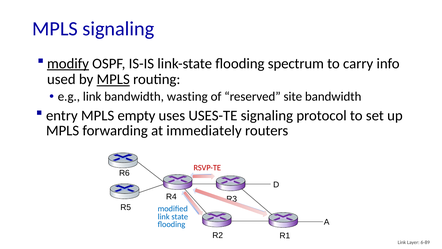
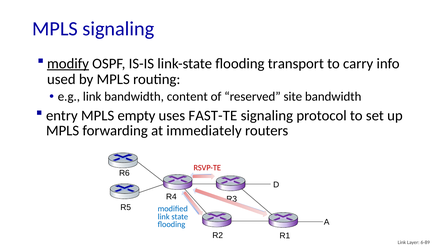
spectrum: spectrum -> transport
MPLS at (113, 79) underline: present -> none
wasting: wasting -> content
USES-TE: USES-TE -> FAST-TE
